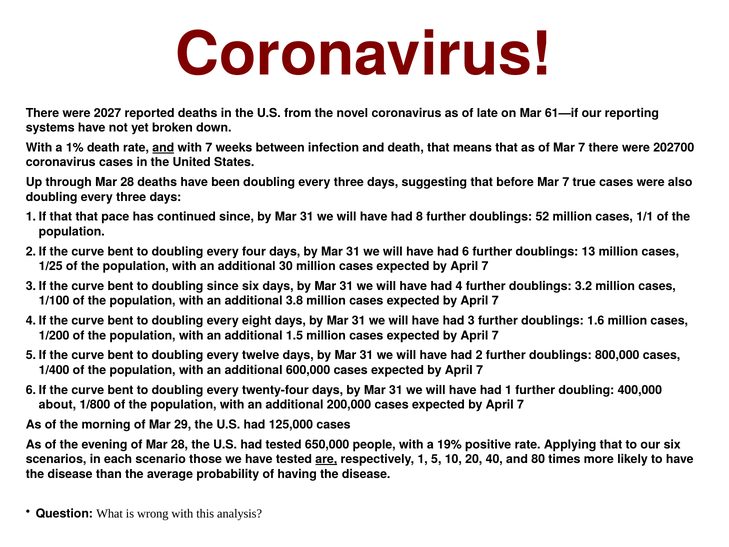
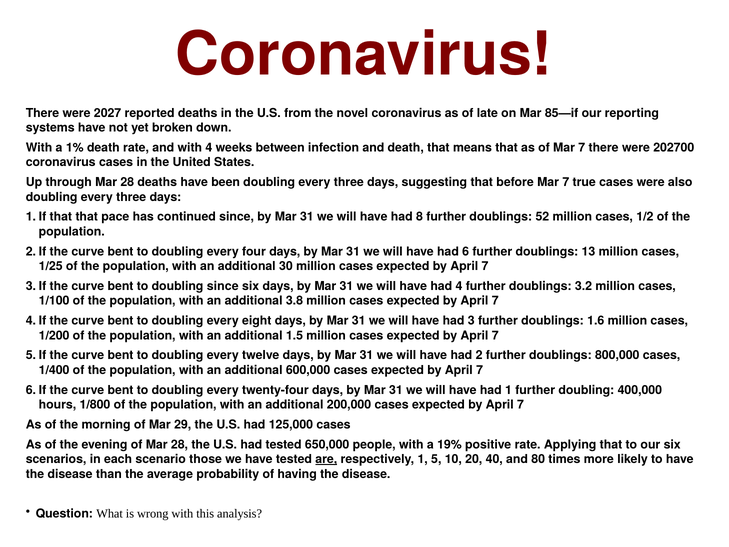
61—if: 61—if -> 85—if
and at (163, 148) underline: present -> none
with 7: 7 -> 4
1/1: 1/1 -> 1/2
about: about -> hours
